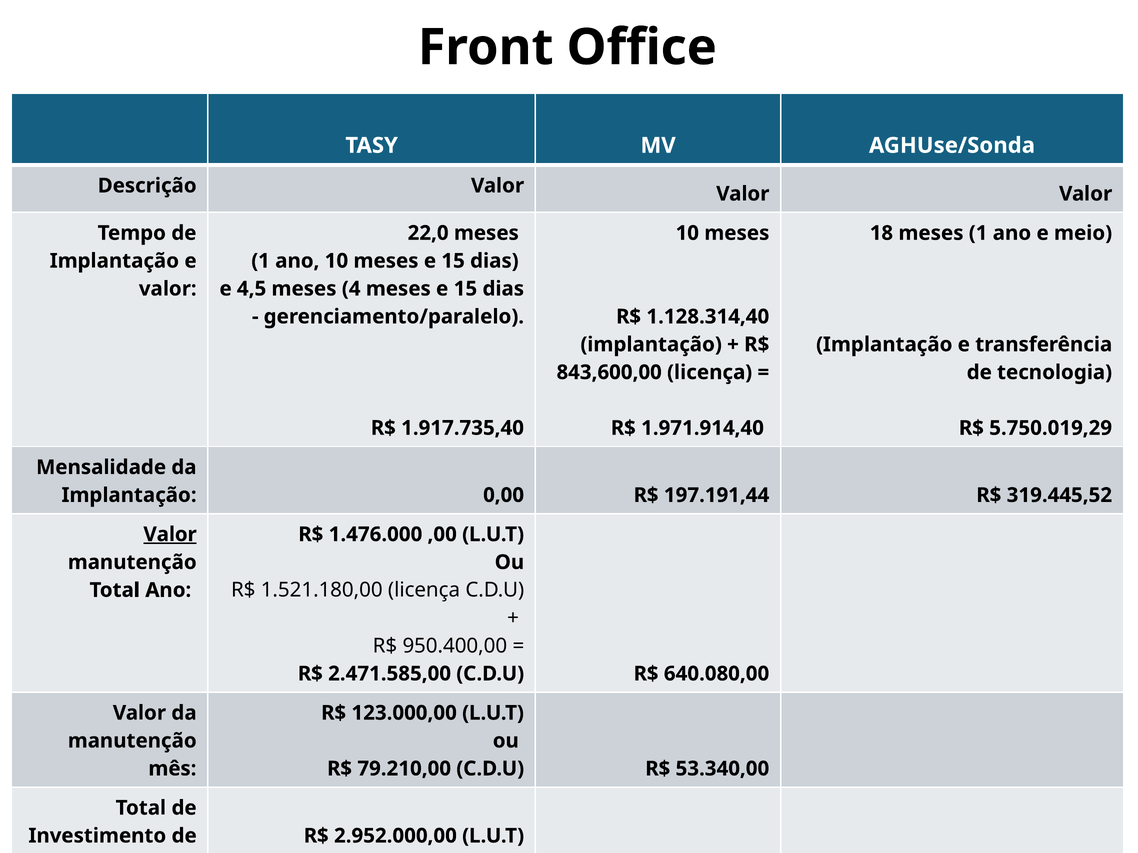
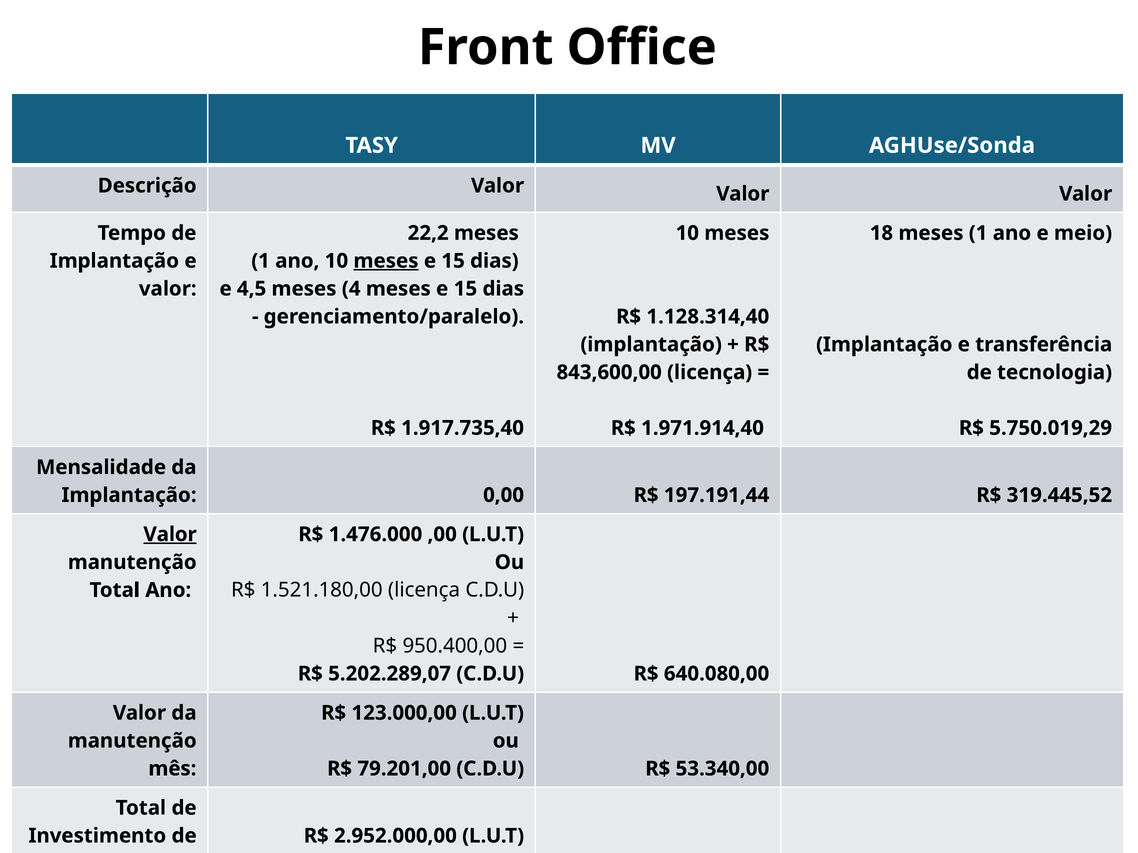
22,0: 22,0 -> 22,2
meses at (386, 261) underline: none -> present
2.471.585,00: 2.471.585,00 -> 5.202.289,07
79.210,00: 79.210,00 -> 79.201,00
